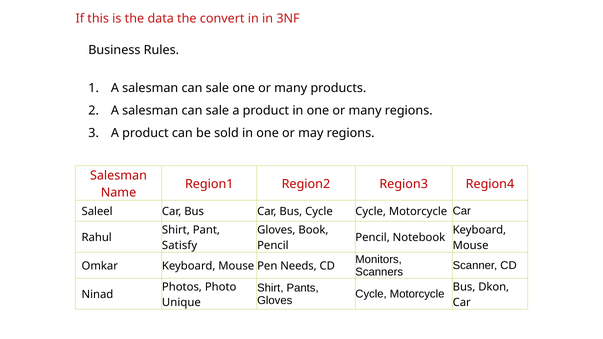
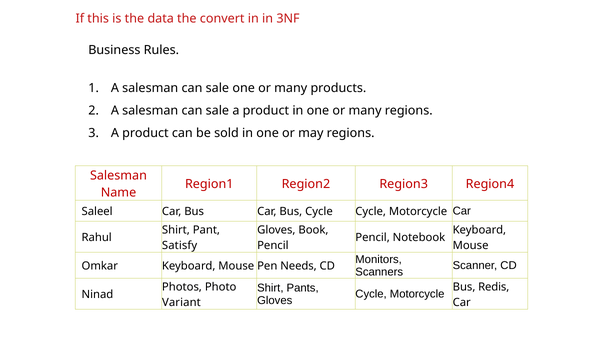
Dkon: Dkon -> Redis
Unique: Unique -> Variant
